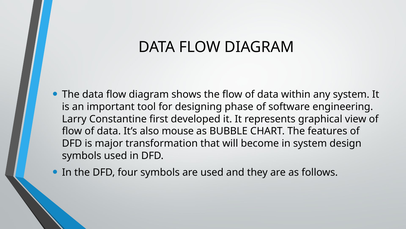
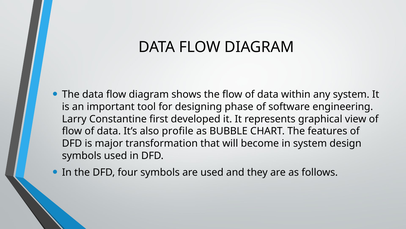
mouse: mouse -> profile
